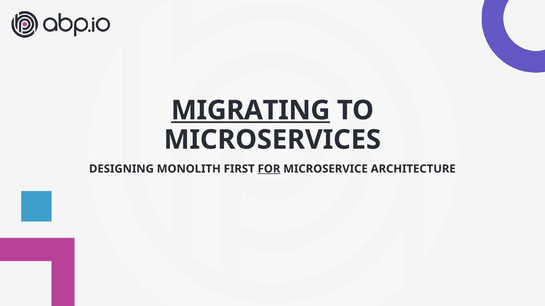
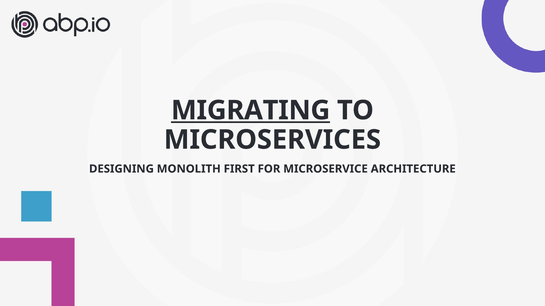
FOR underline: present -> none
